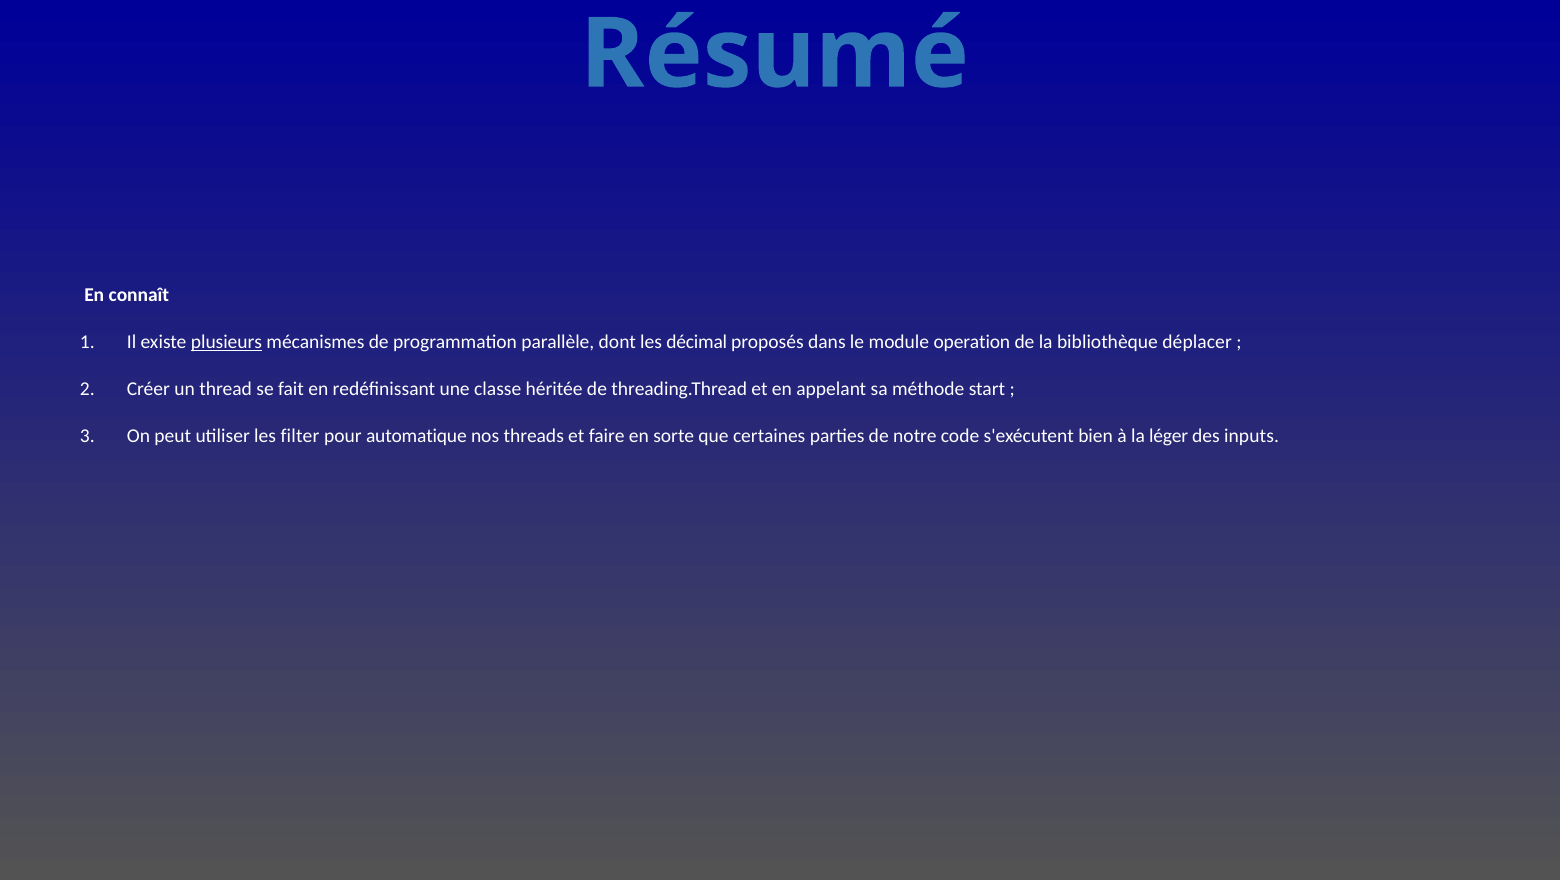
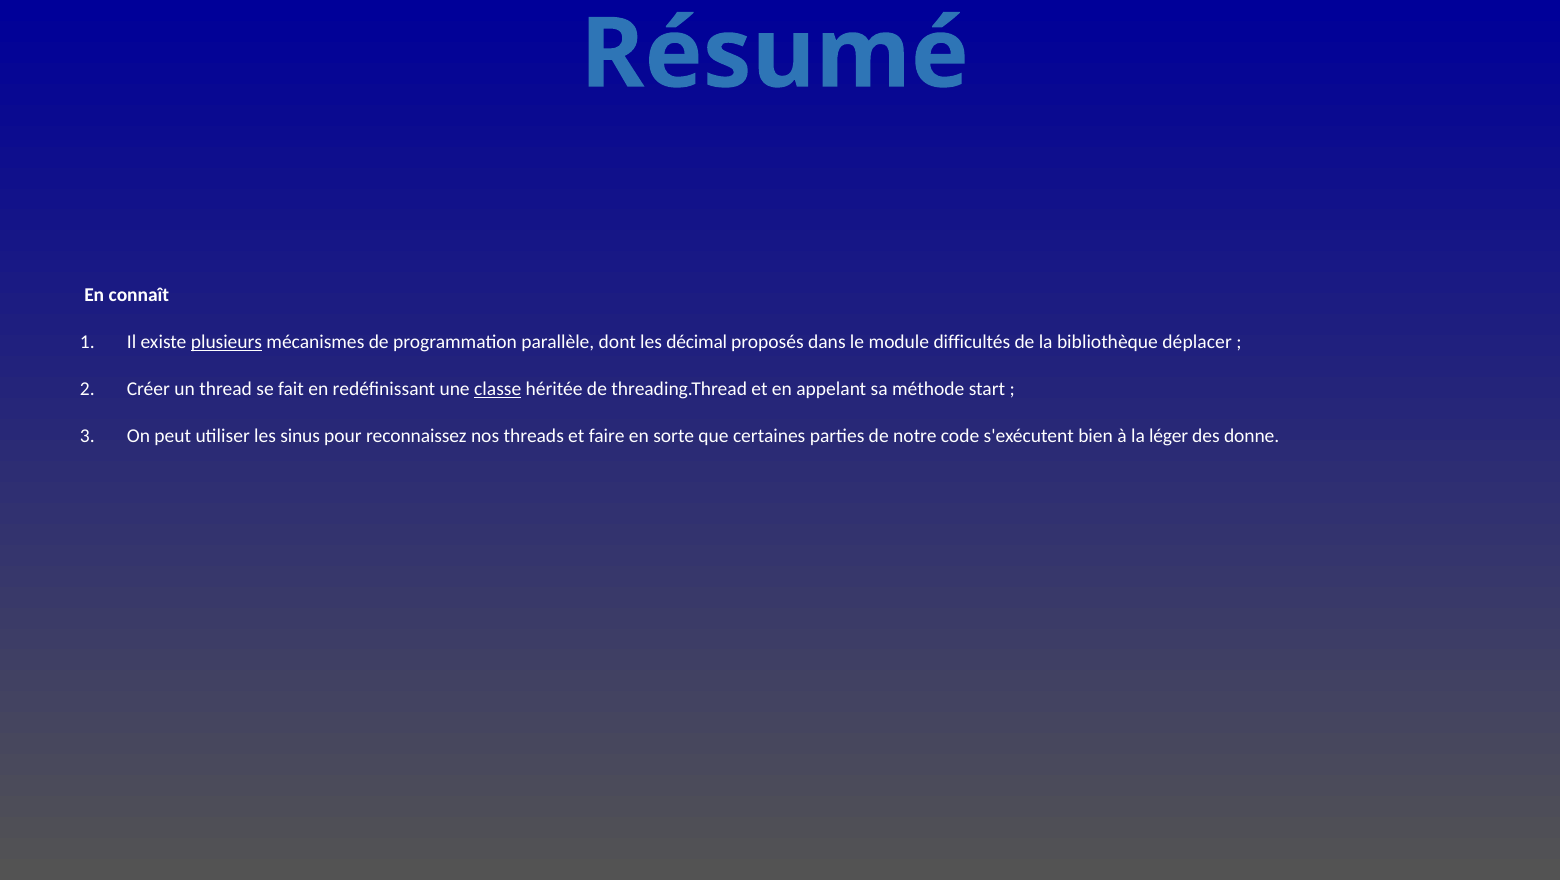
operation: operation -> difficultés
classe underline: none -> present
filter: filter -> sinus
automatique: automatique -> reconnaissez
inputs: inputs -> donne
